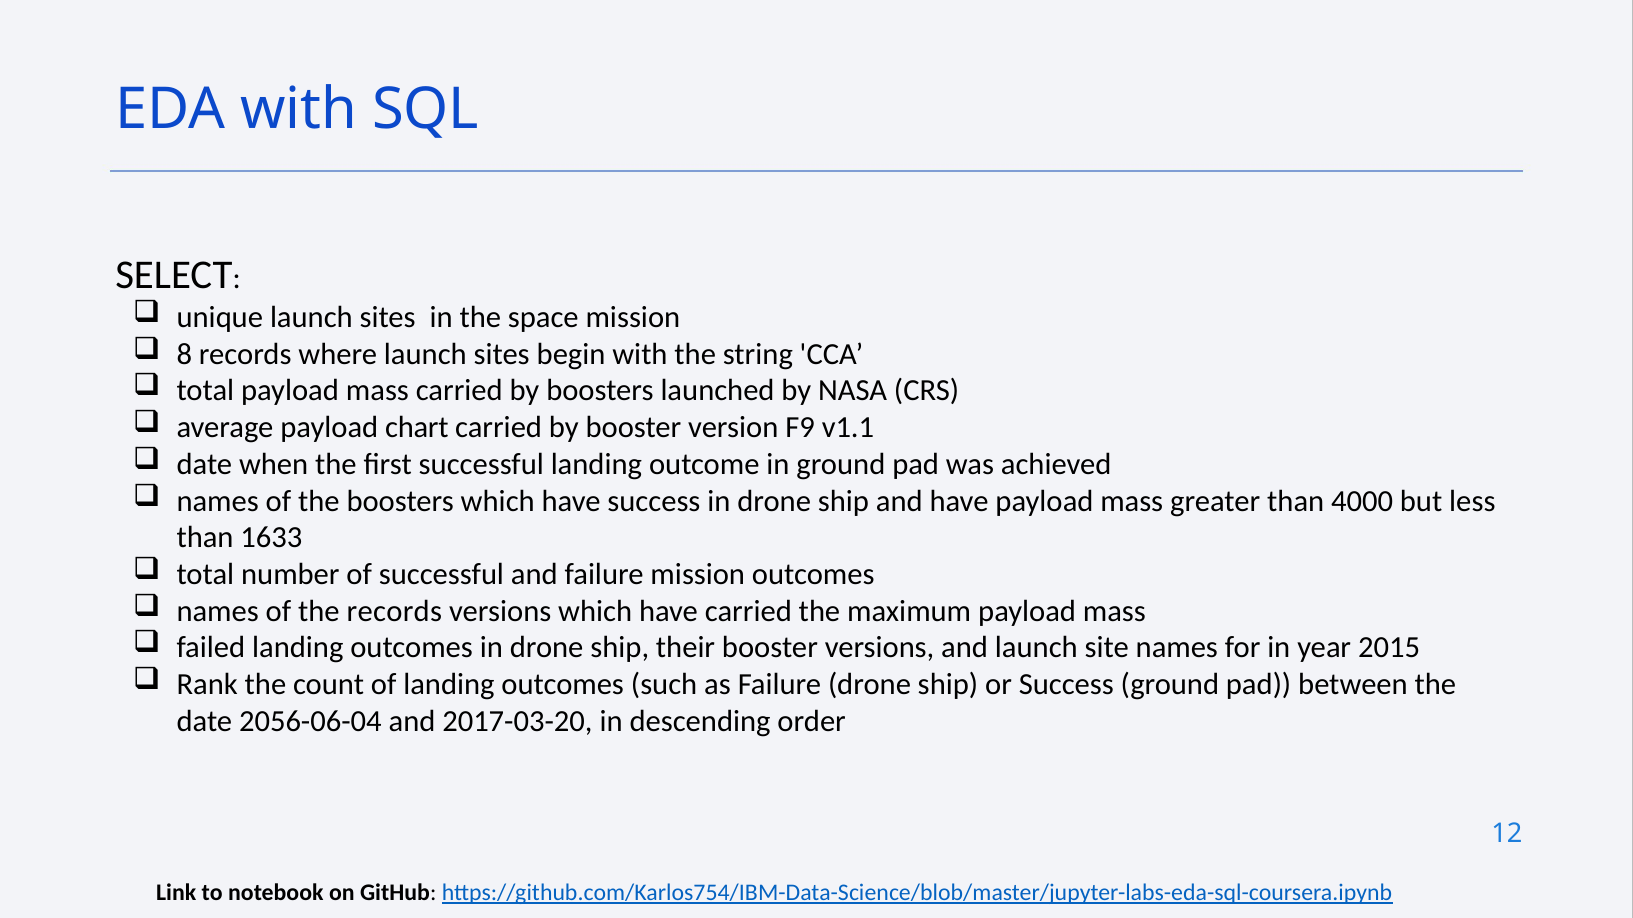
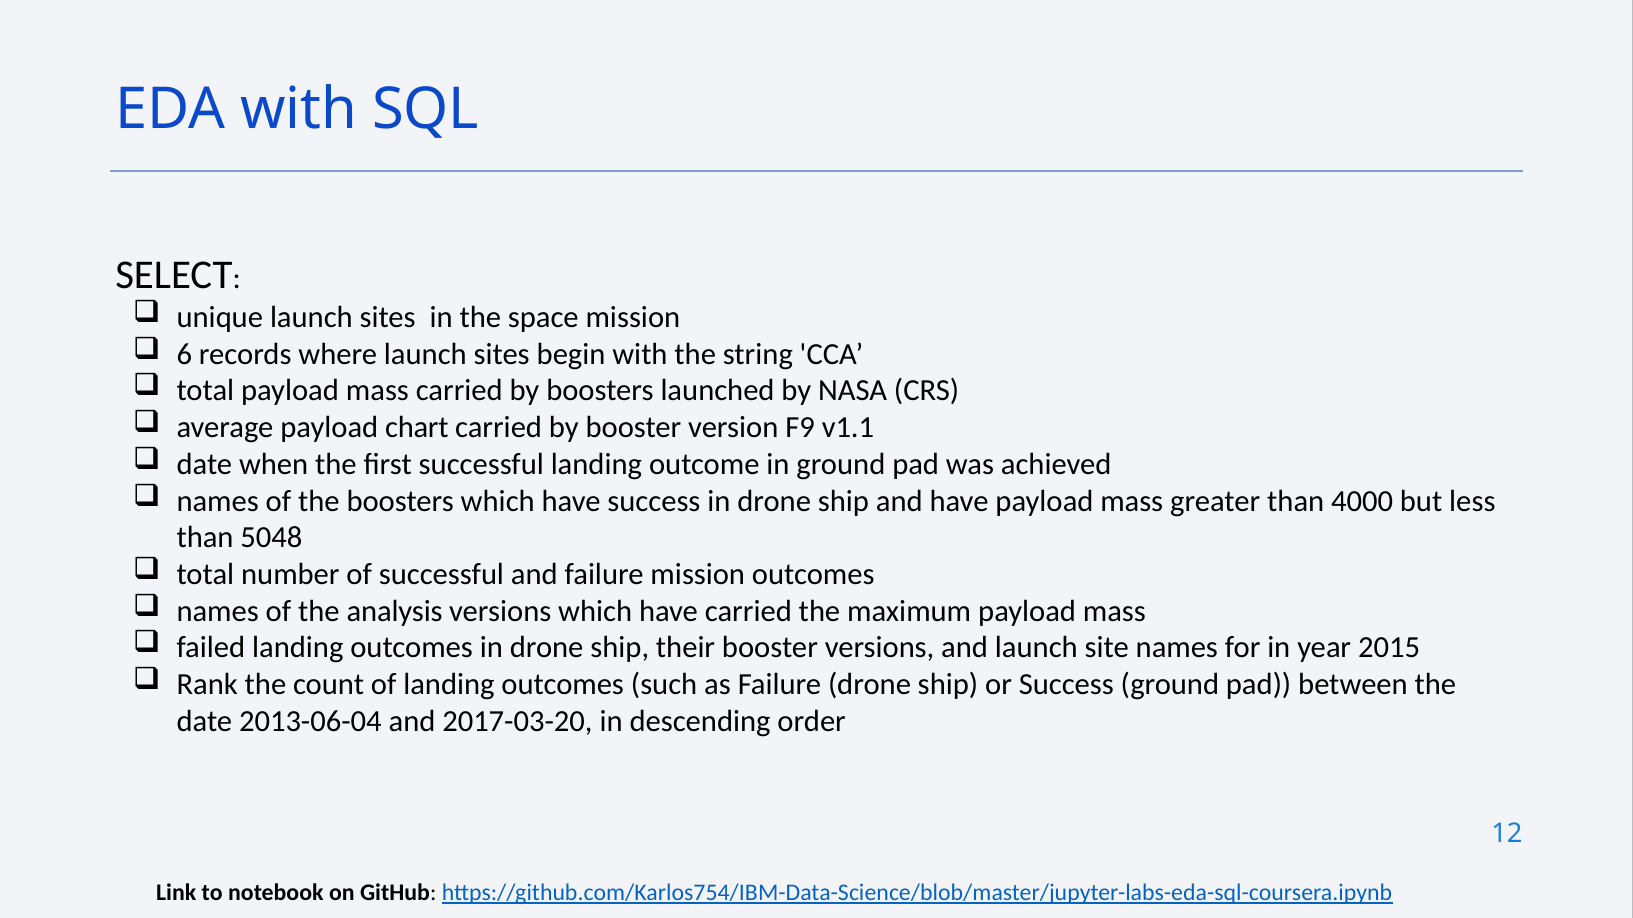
8: 8 -> 6
1633: 1633 -> 5048
the records: records -> analysis
2056-06-04: 2056-06-04 -> 2013-06-04
